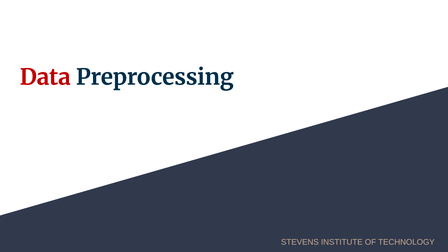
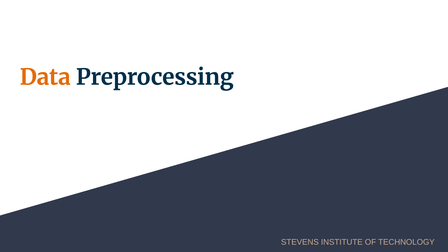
Data colour: red -> orange
